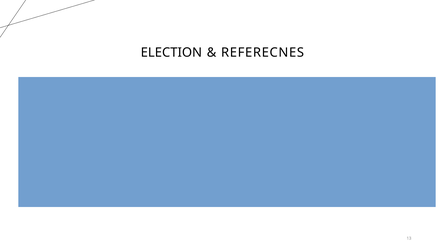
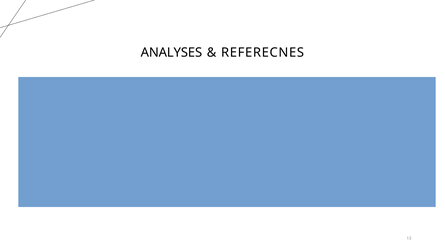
ELECTION: ELECTION -> ANALYSES
